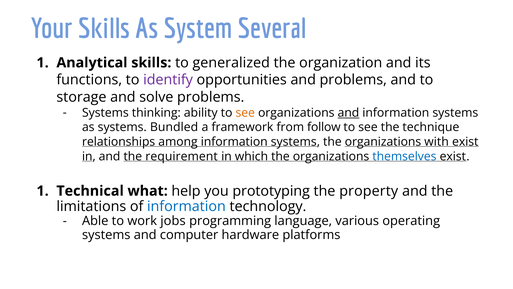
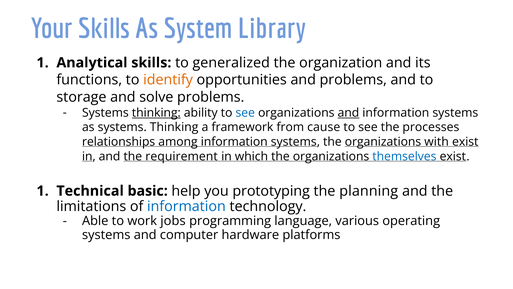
Several: Several -> Library
identify colour: purple -> orange
thinking at (156, 112) underline: none -> present
see at (245, 112) colour: orange -> blue
as systems Bundled: Bundled -> Thinking
follow: follow -> cause
technique: technique -> processes
what: what -> basic
property: property -> planning
